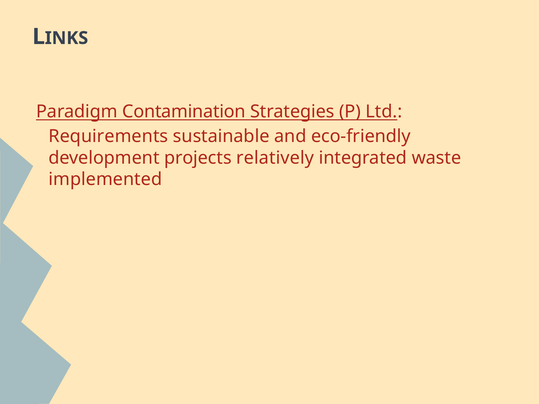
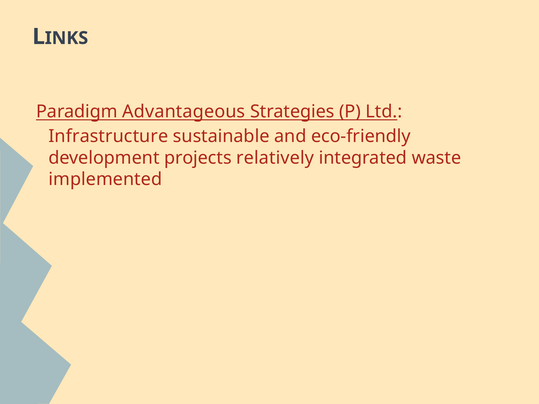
Contamination: Contamination -> Advantageous
Requirements: Requirements -> Infrastructure
